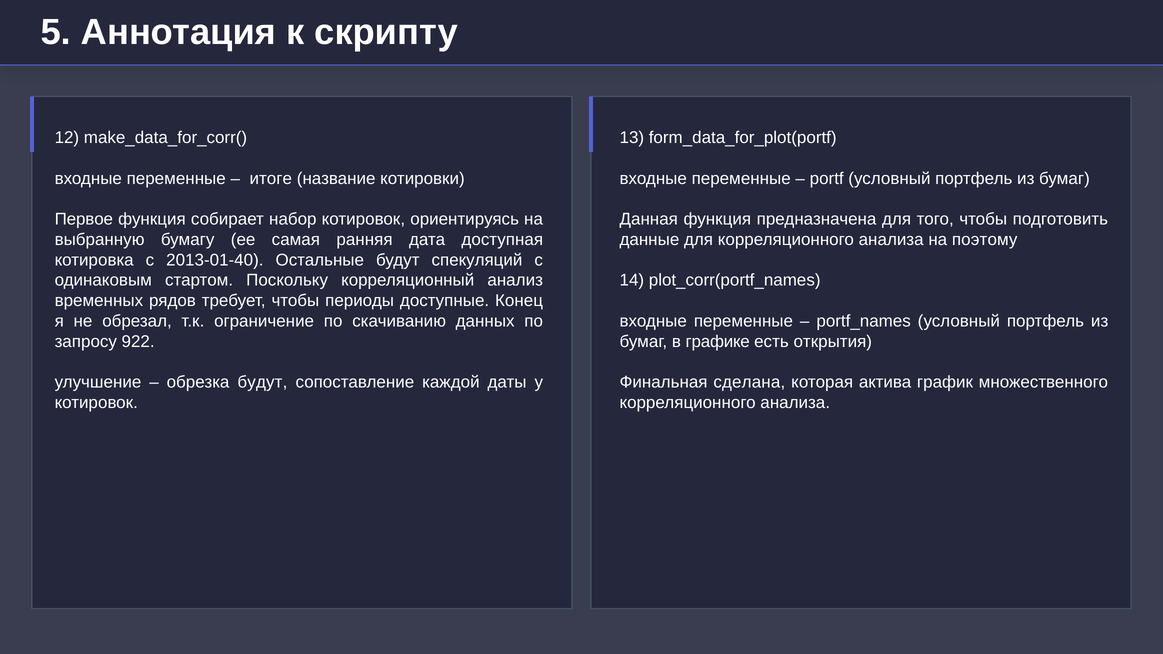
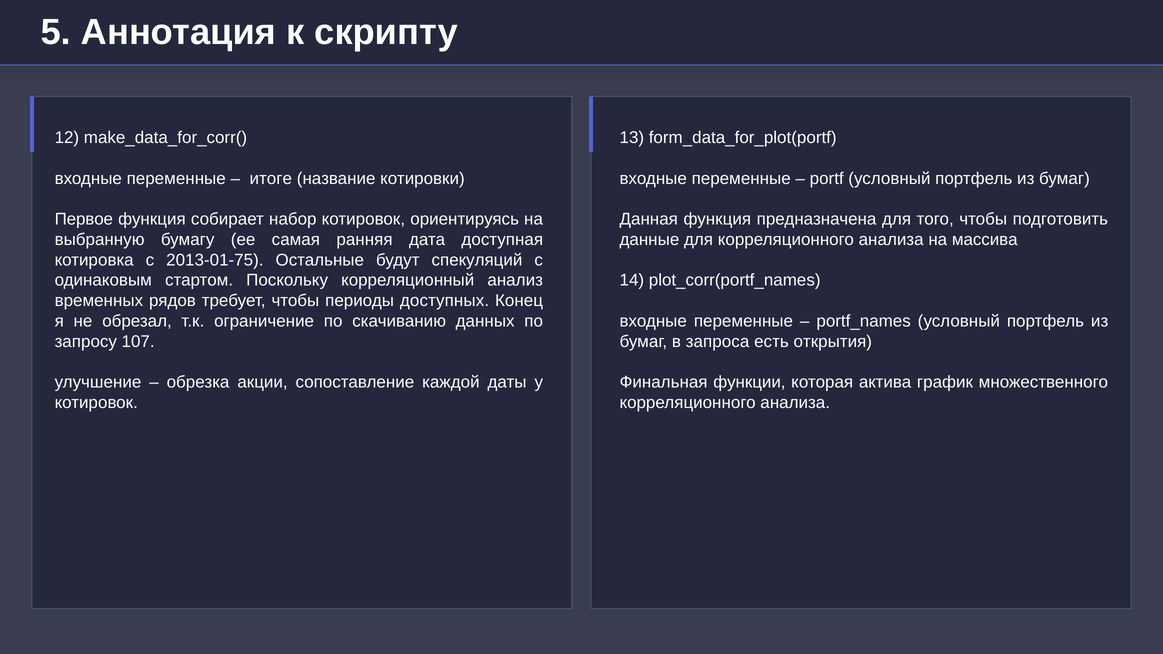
поэтому: поэтому -> массива
2013-01-40: 2013-01-40 -> 2013-01-75
доступные: доступные -> доступных
922: 922 -> 107
графике: графике -> запроса
обрезка будут: будут -> акции
сделана: сделана -> функции
